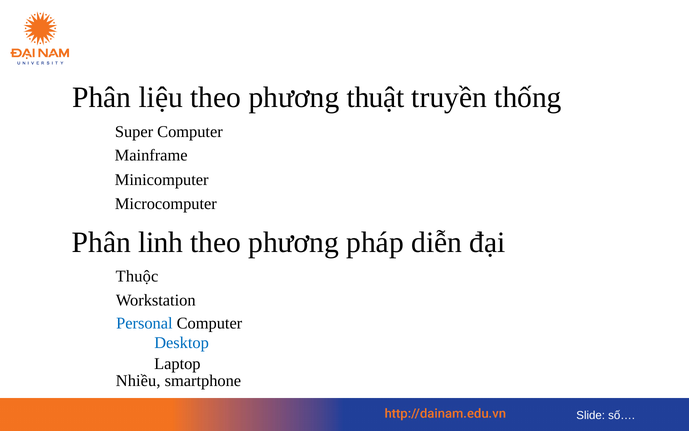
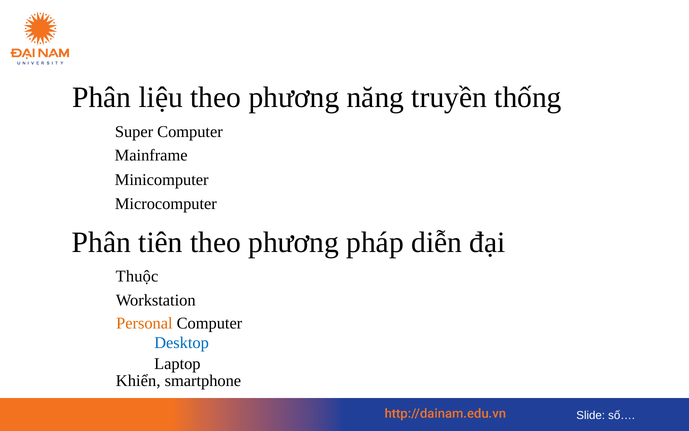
thuật: thuật -> năng
linh: linh -> tiên
Personal colour: blue -> orange
Nhiều: Nhiều -> Khiển
